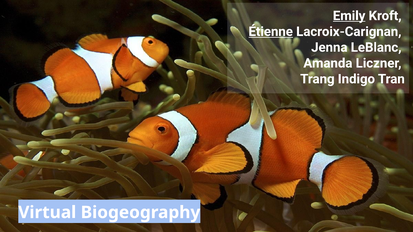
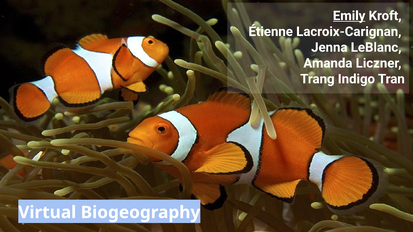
Étienne underline: present -> none
